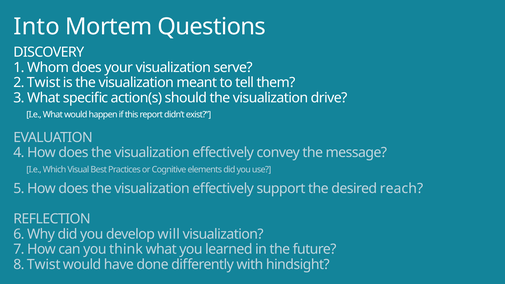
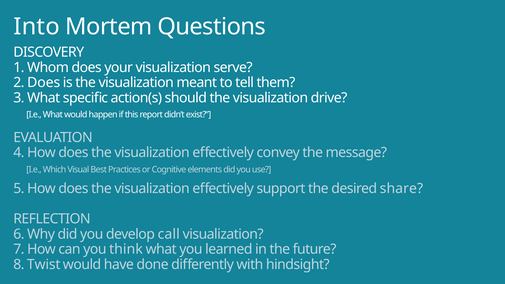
2 Twist: Twist -> Does
reach: reach -> share
will: will -> call
